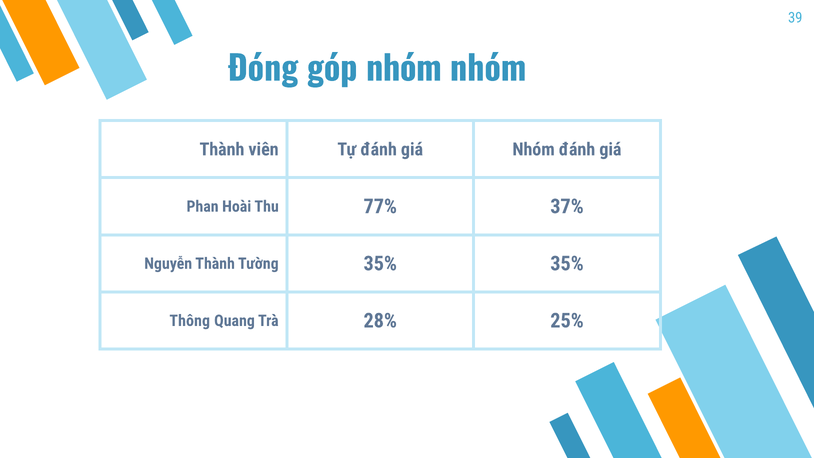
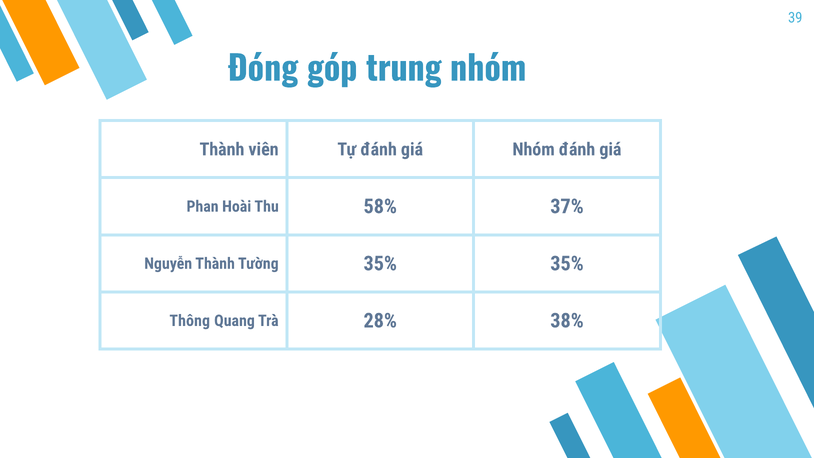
góp nhóm: nhóm -> trung
77%: 77% -> 58%
25%: 25% -> 38%
